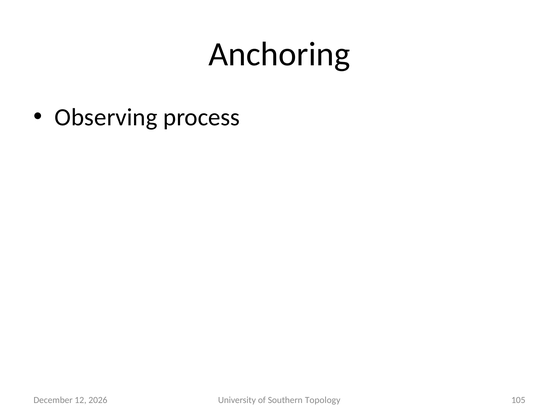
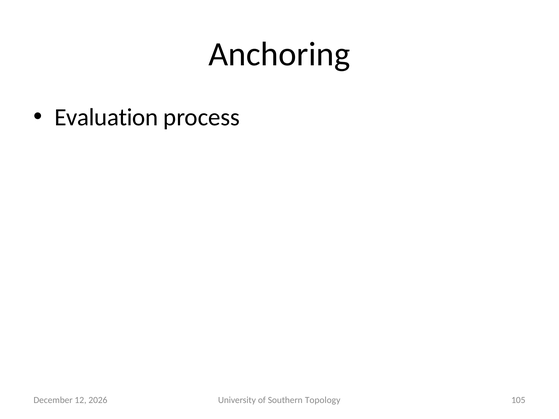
Observing: Observing -> Evaluation
